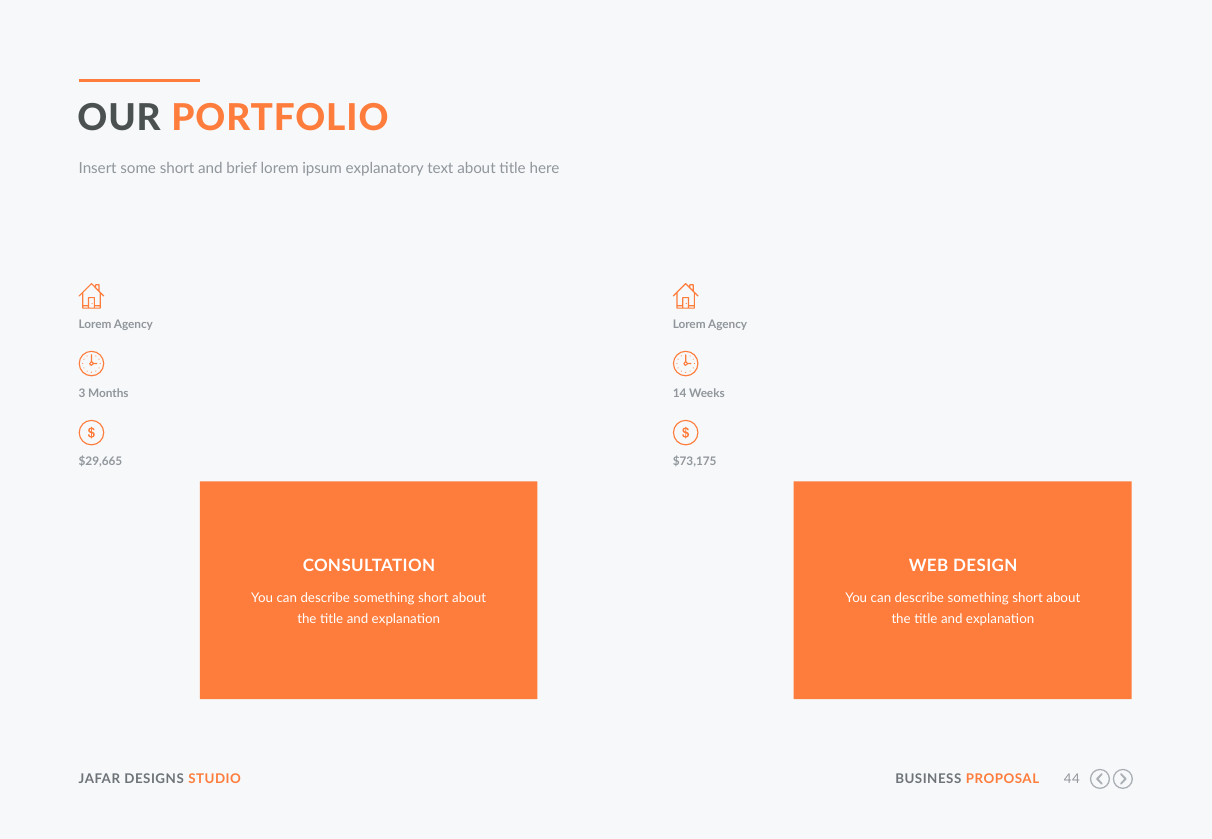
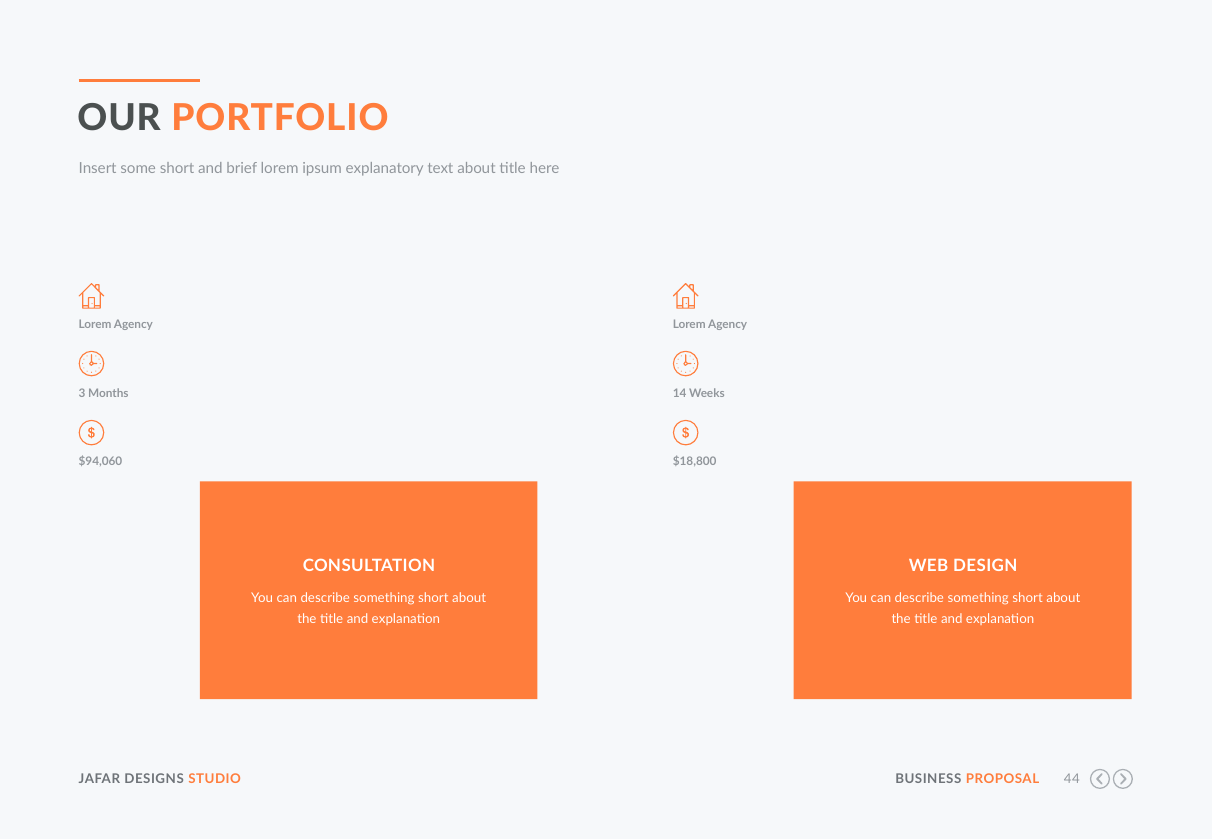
$29,665: $29,665 -> $94,060
$73,175: $73,175 -> $18,800
